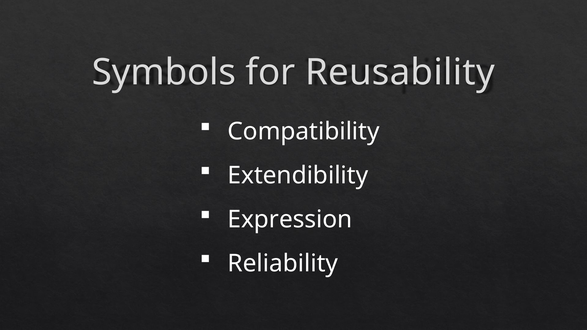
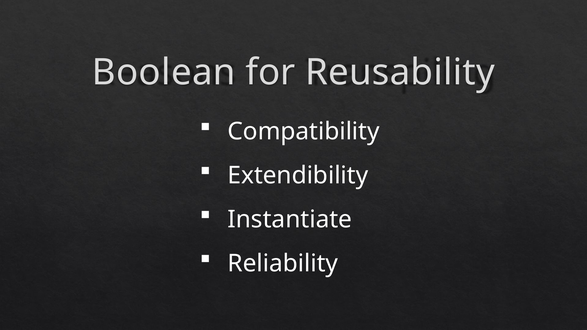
Symbols: Symbols -> Boolean
Expression: Expression -> Instantiate
